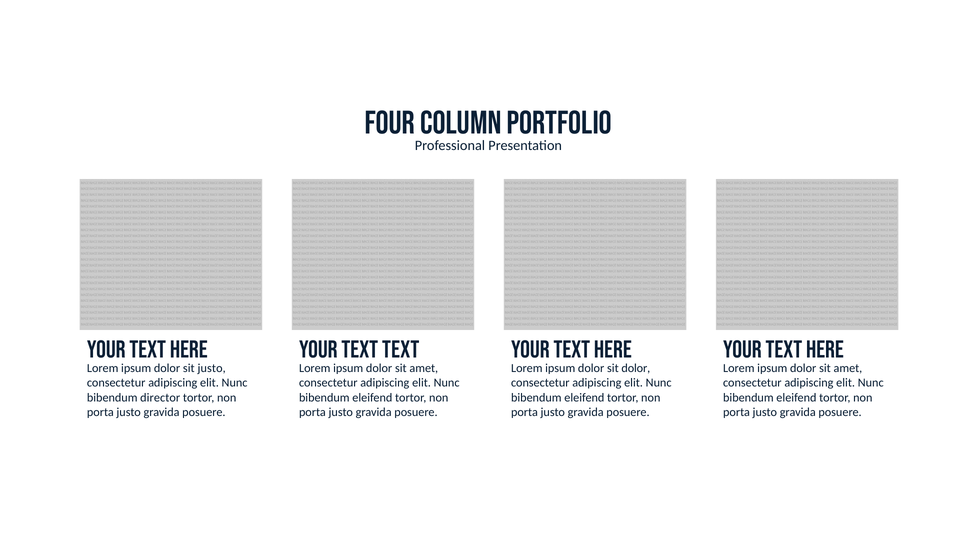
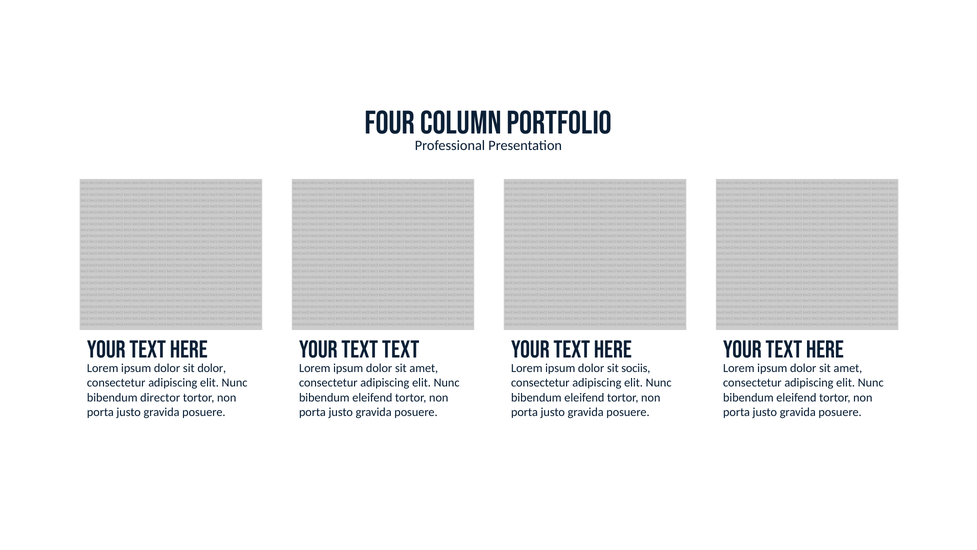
sit justo: justo -> dolor
sit dolor: dolor -> sociis
